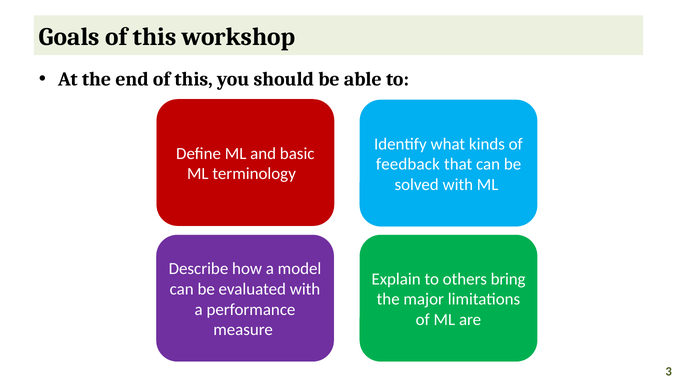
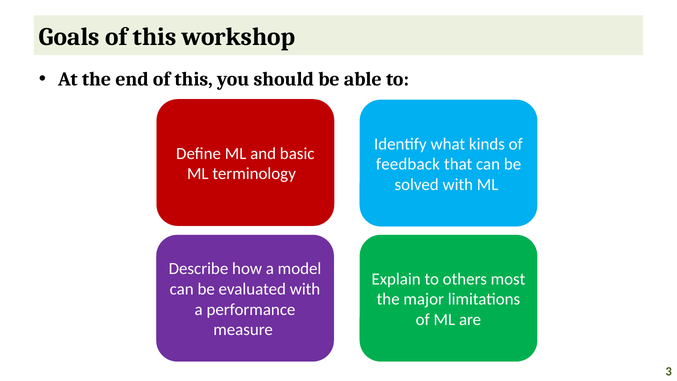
bring: bring -> most
